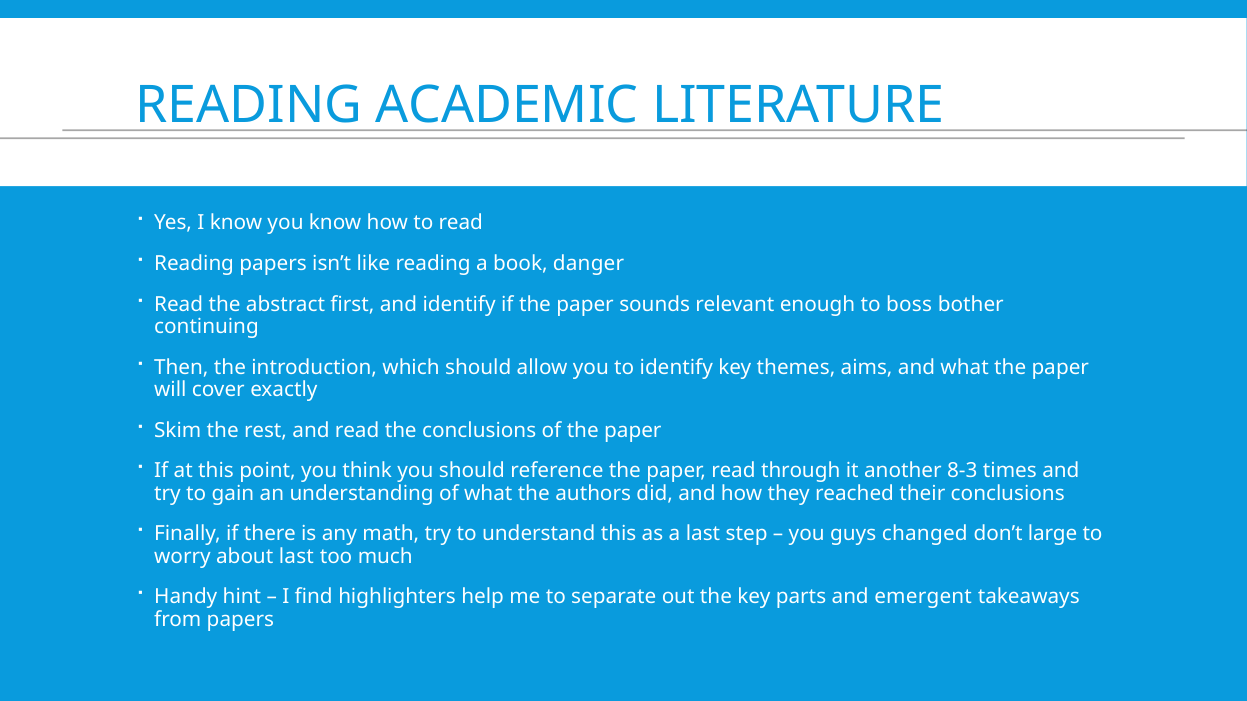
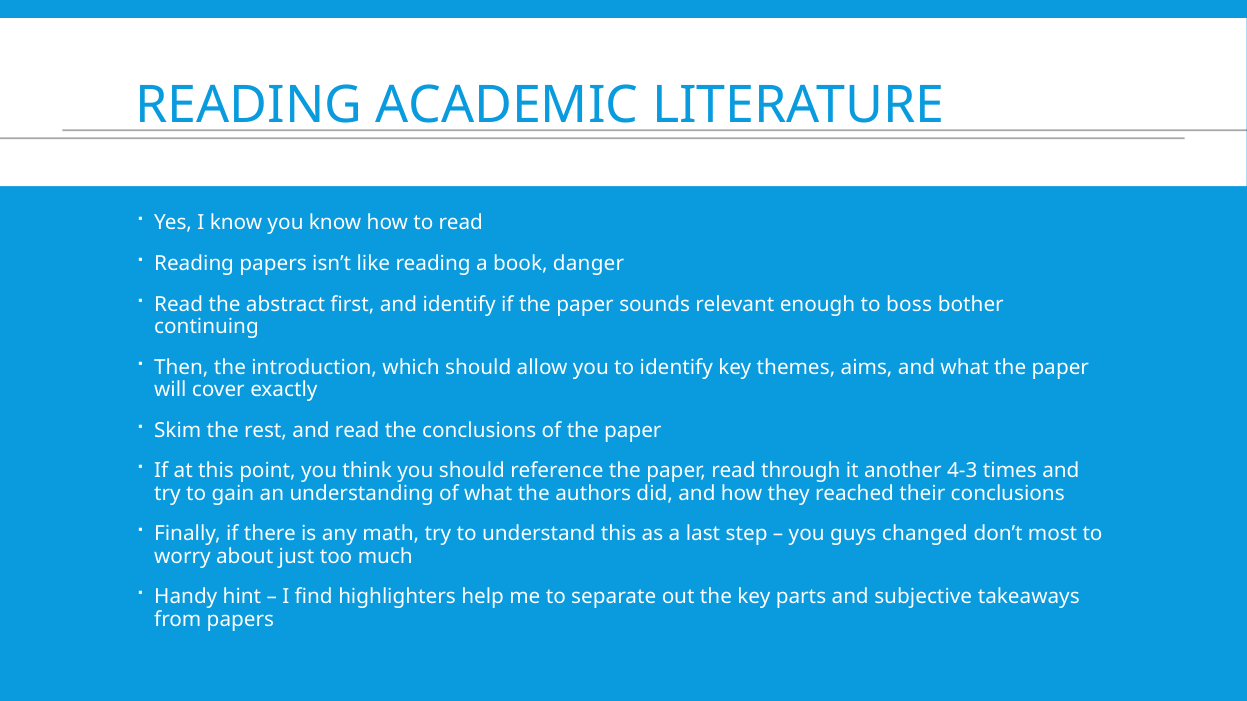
8-3: 8-3 -> 4-3
large: large -> most
about last: last -> just
emergent: emergent -> subjective
